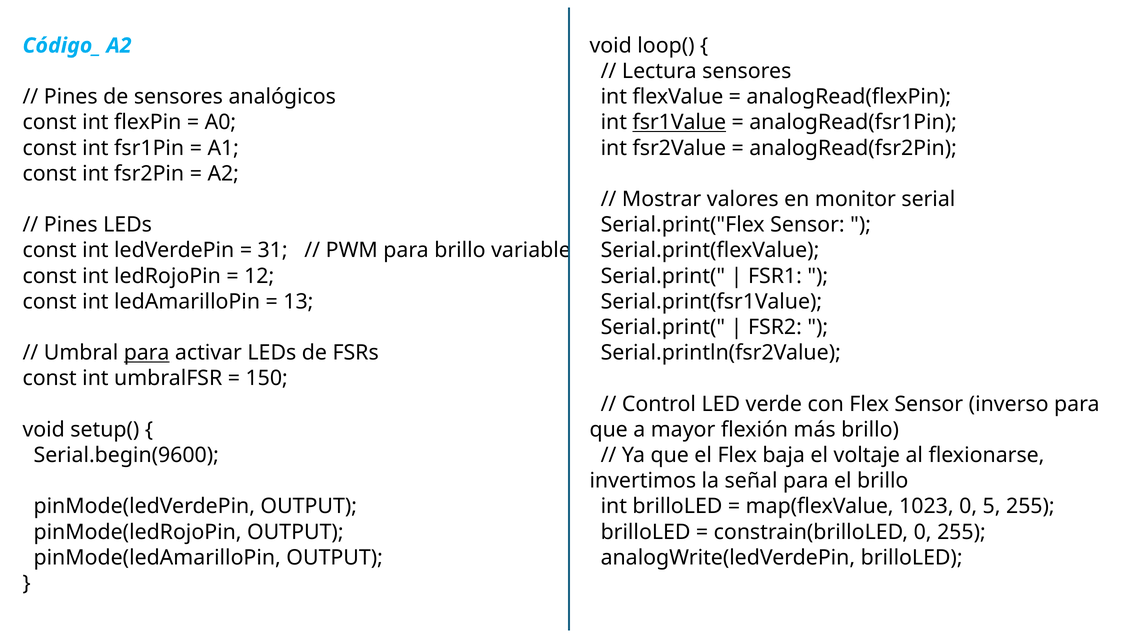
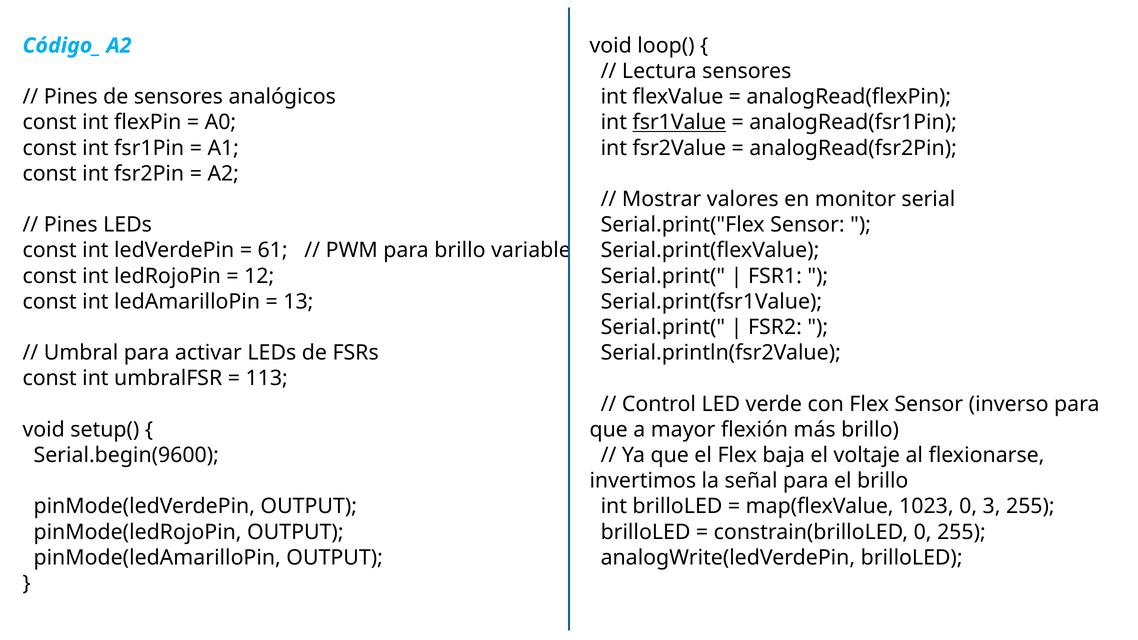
31: 31 -> 61
para at (147, 353) underline: present -> none
150: 150 -> 113
5: 5 -> 3
